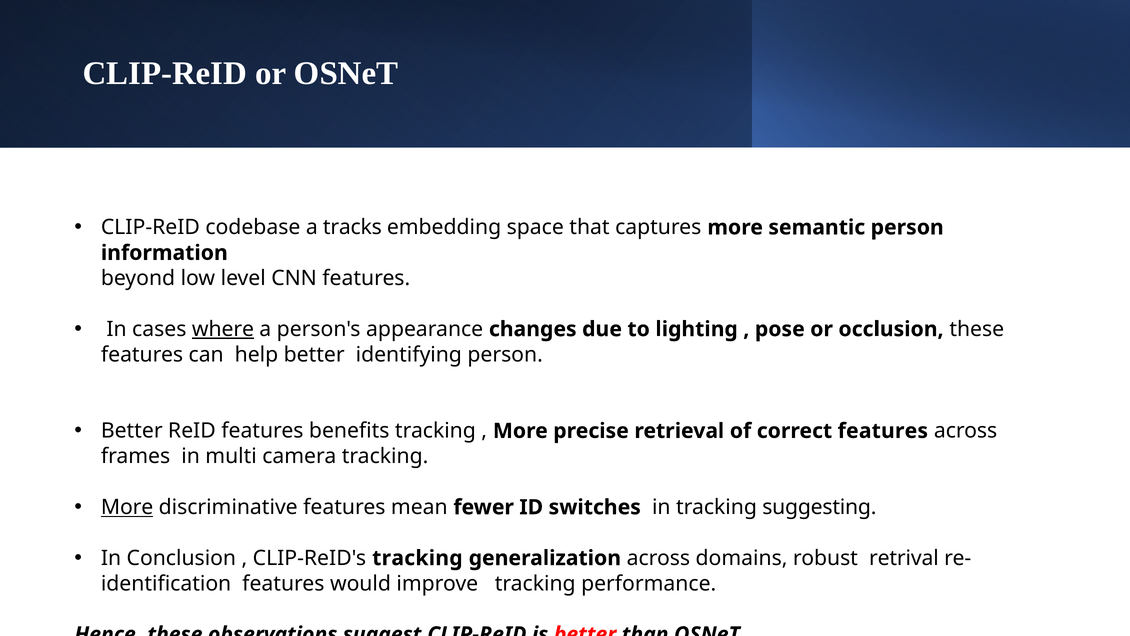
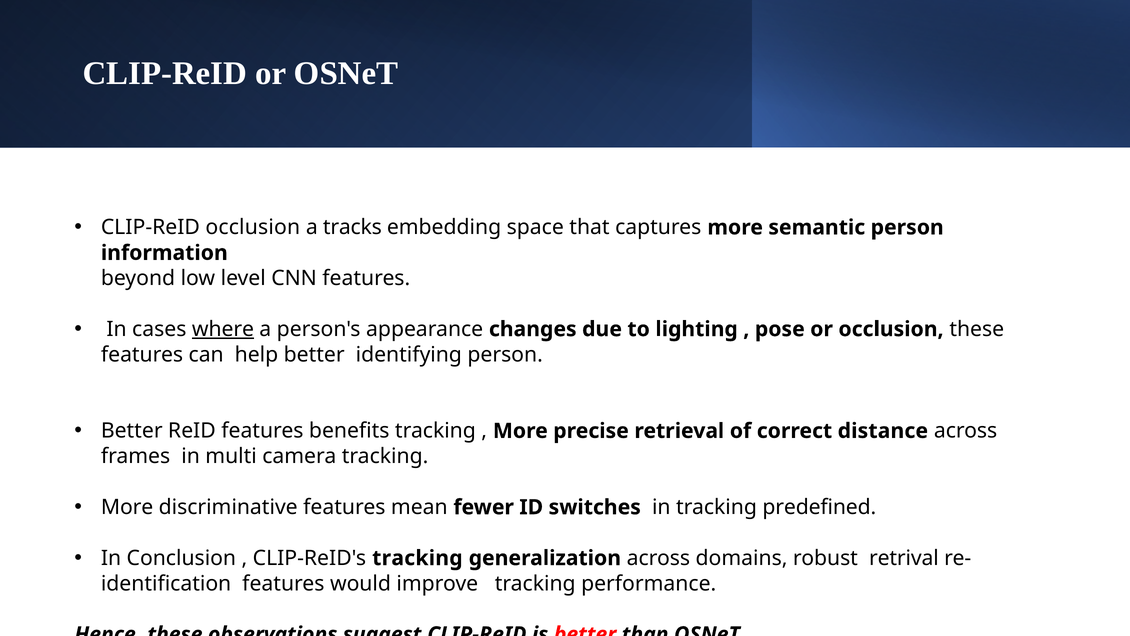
CLIP-ReID codebase: codebase -> occlusion
correct features: features -> distance
More at (127, 507) underline: present -> none
suggesting: suggesting -> predefined
